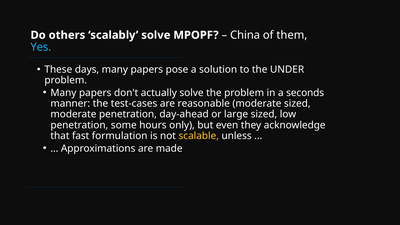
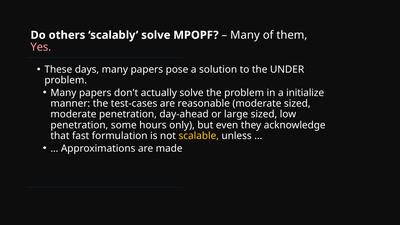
China at (245, 35): China -> Many
Yes colour: light blue -> pink
seconds: seconds -> initialize
